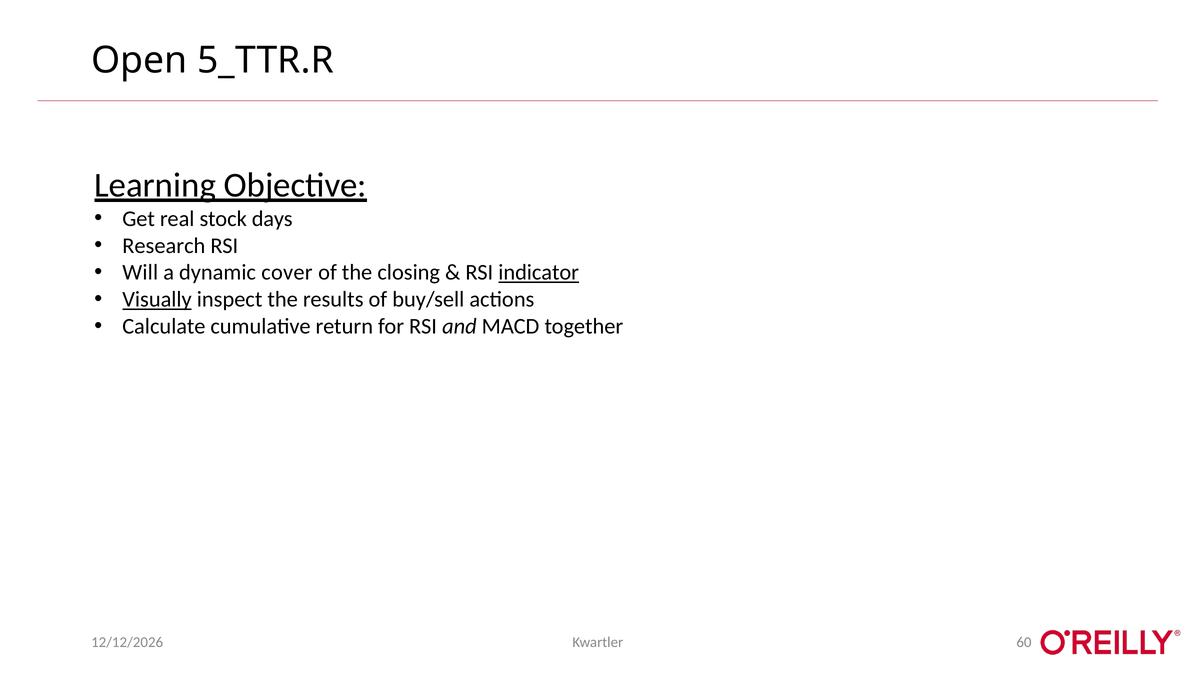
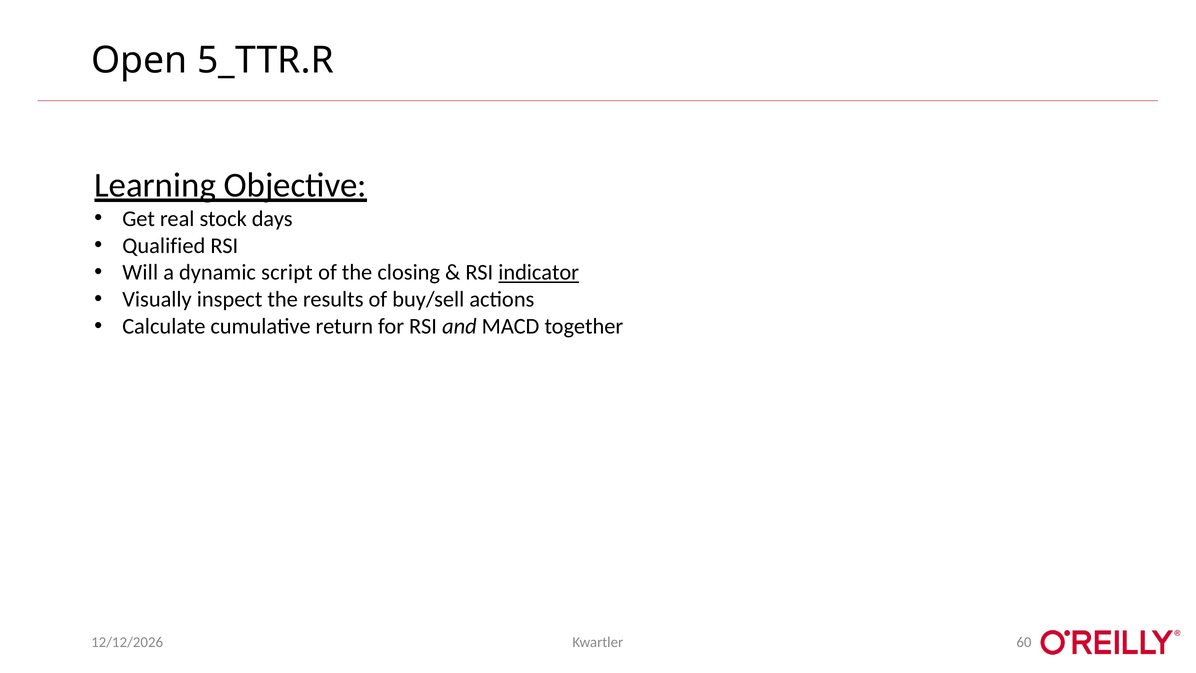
Research: Research -> Qualified
cover: cover -> script
Visually underline: present -> none
